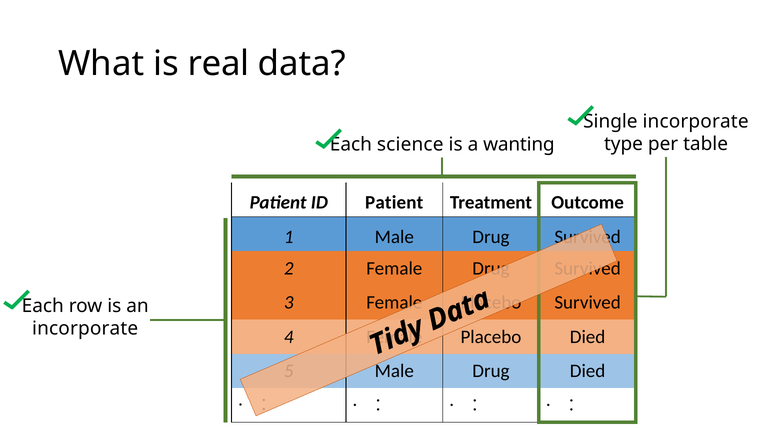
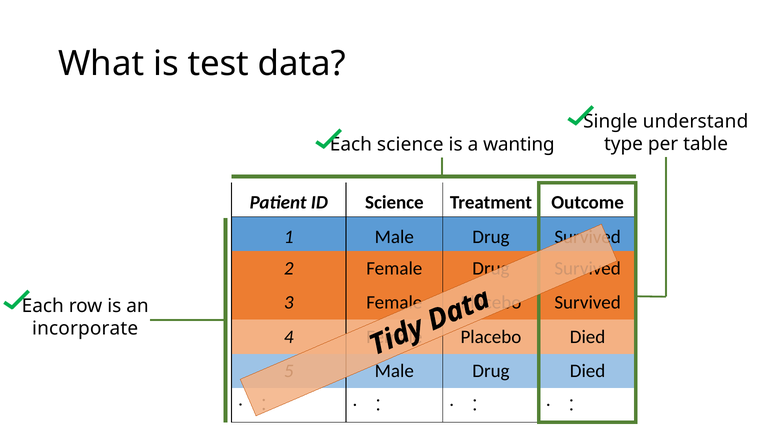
real: real -> test
incorporate at (696, 121): incorporate -> understand
ID Patient: Patient -> Science
